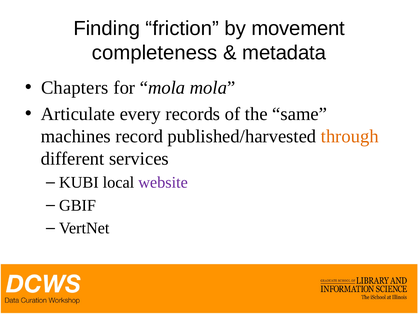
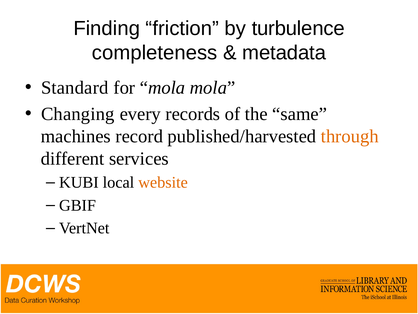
movement: movement -> turbulence
Chapters: Chapters -> Standard
Articulate: Articulate -> Changing
website colour: purple -> orange
